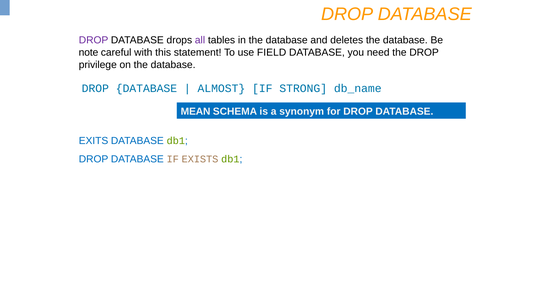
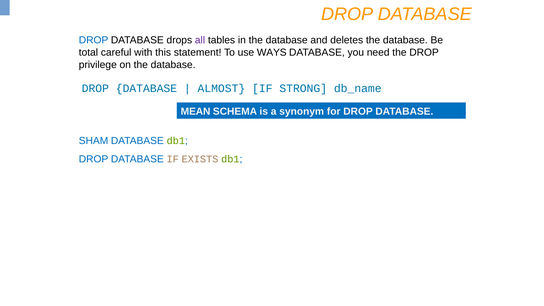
DROP at (94, 40) colour: purple -> blue
note: note -> total
FIELD: FIELD -> WAYS
EXITS: EXITS -> SHAM
